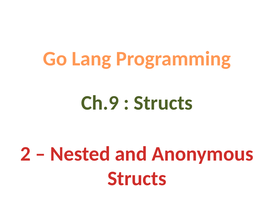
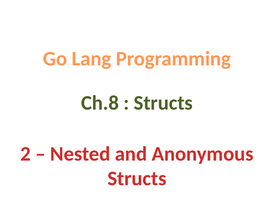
Ch.9: Ch.9 -> Ch.8
